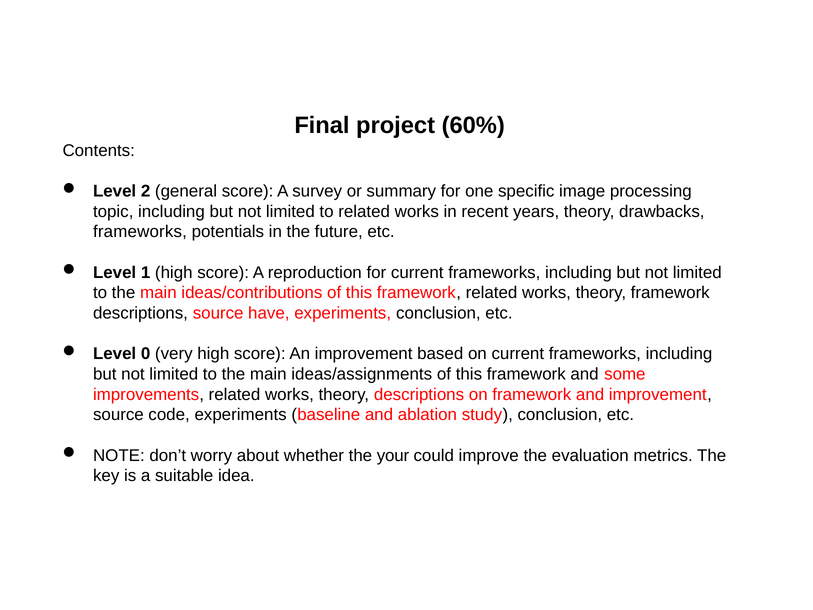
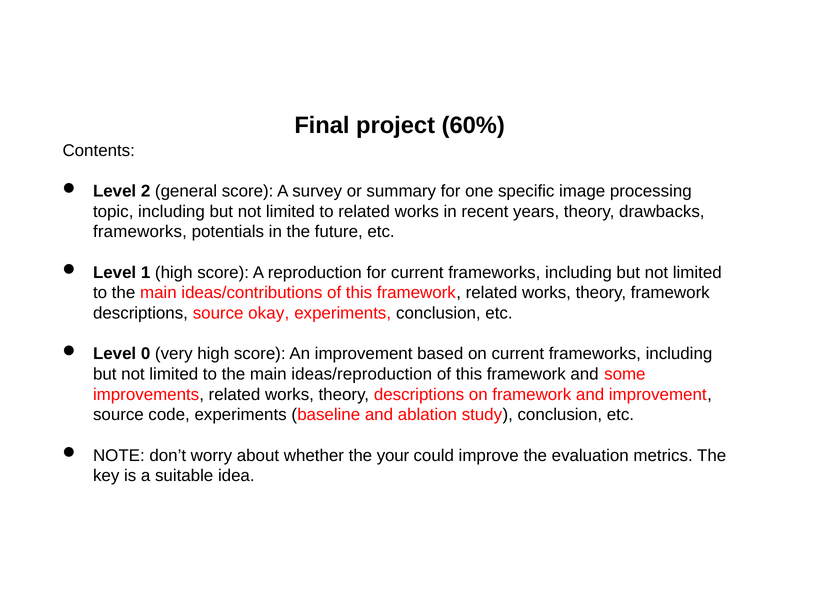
have: have -> okay
ideas/assignments: ideas/assignments -> ideas/reproduction
